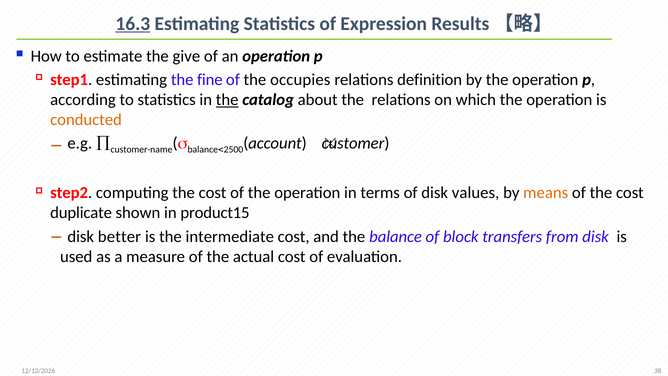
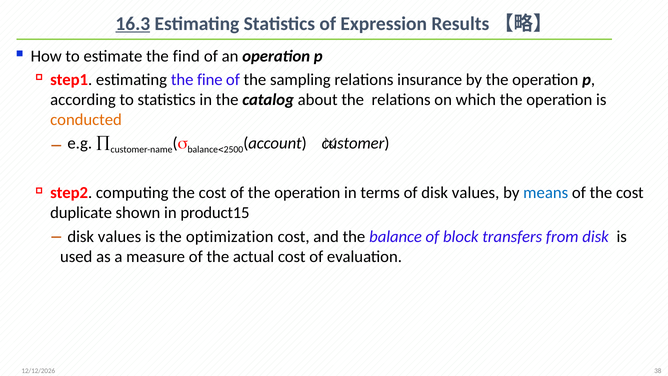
give: give -> find
occupies: occupies -> sampling
definition: definition -> insurance
the at (227, 100) underline: present -> none
means colour: orange -> blue
better at (119, 236): better -> values
intermediate: intermediate -> optimization
